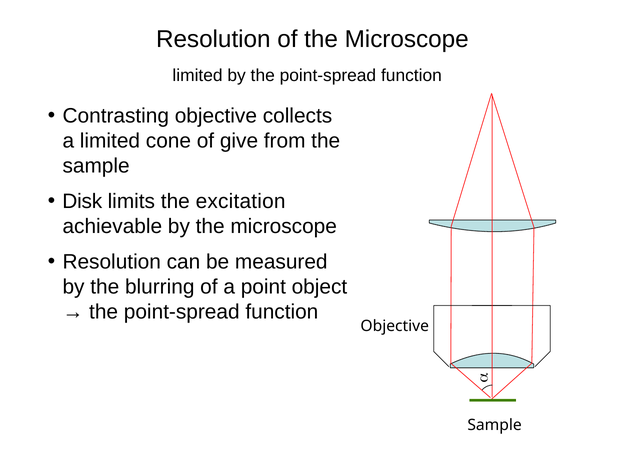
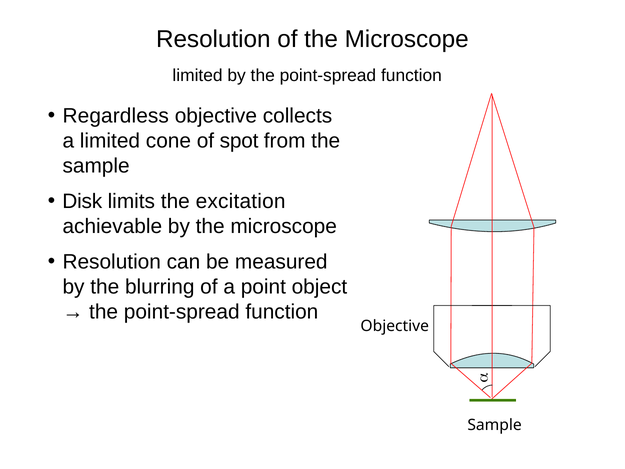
Contrasting: Contrasting -> Regardless
give: give -> spot
